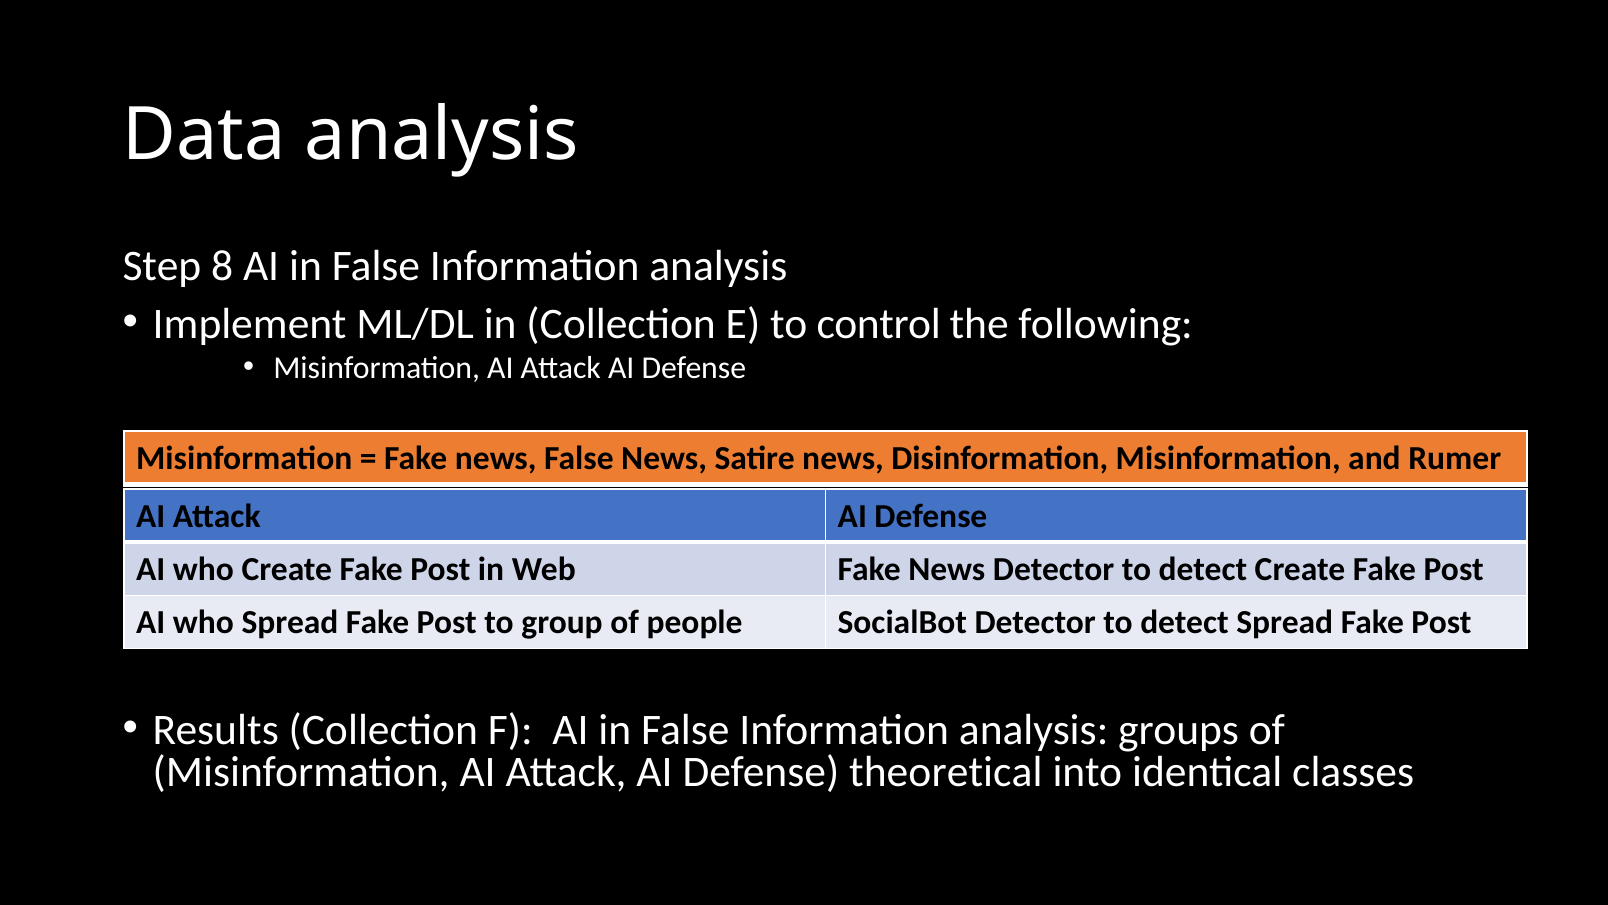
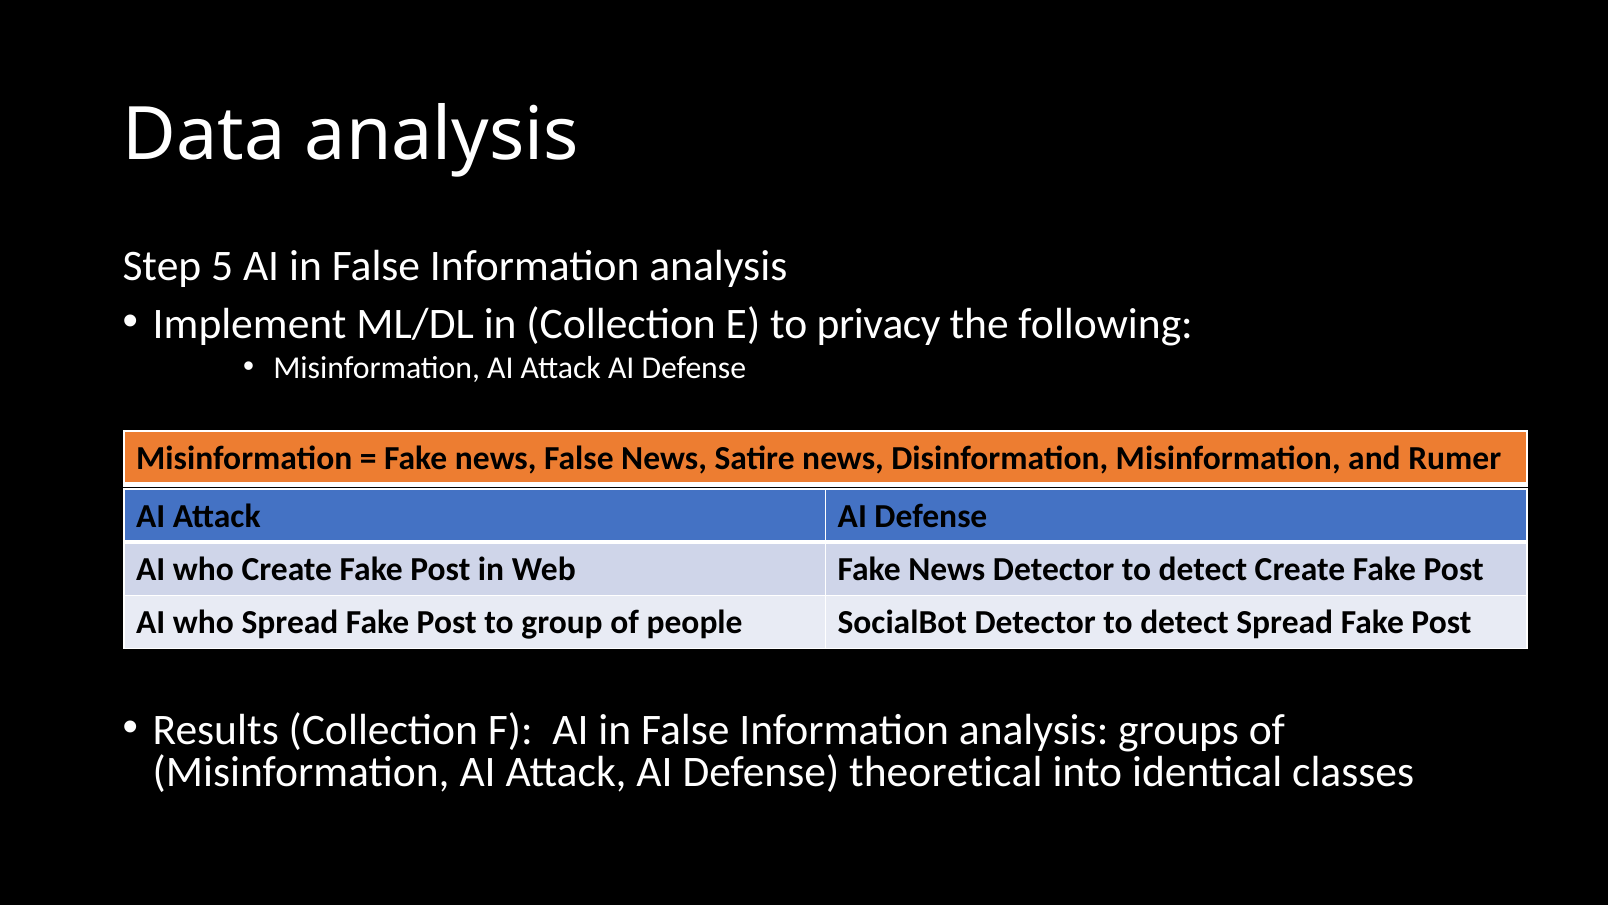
8: 8 -> 5
control: control -> privacy
